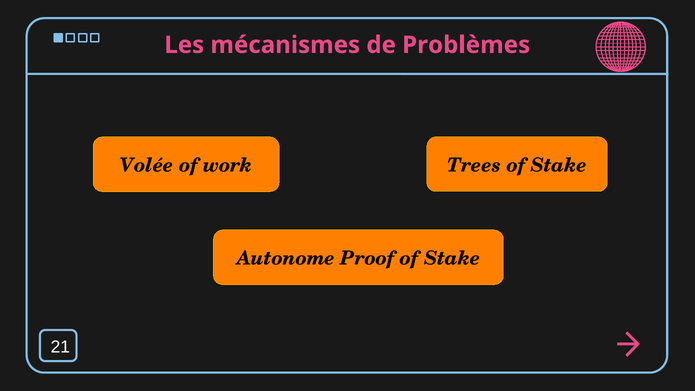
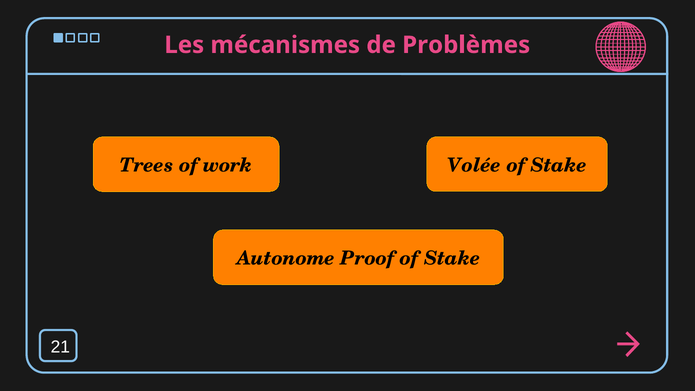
Volée: Volée -> Trees
Trees: Trees -> Volée
